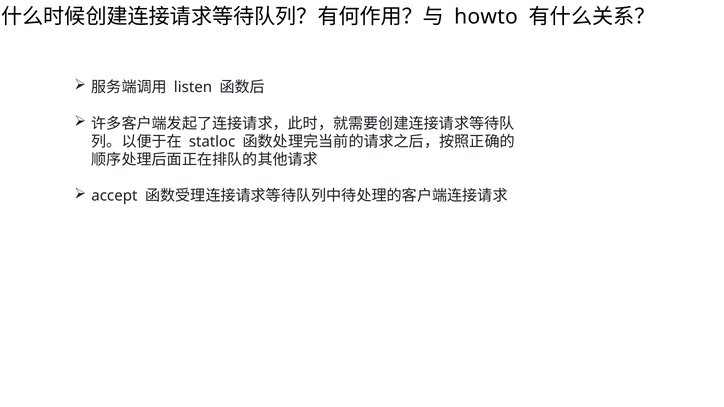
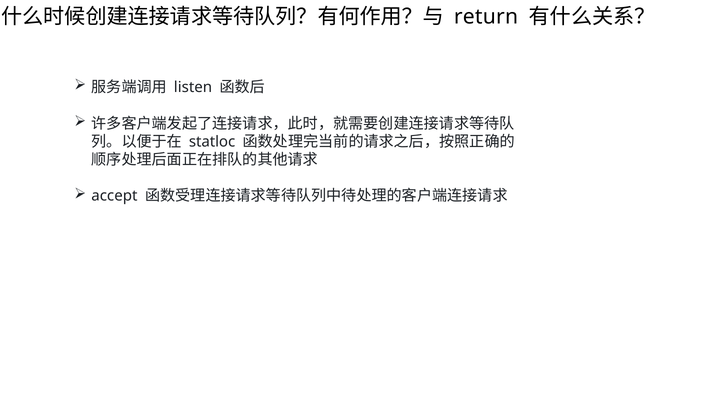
howto: howto -> return
